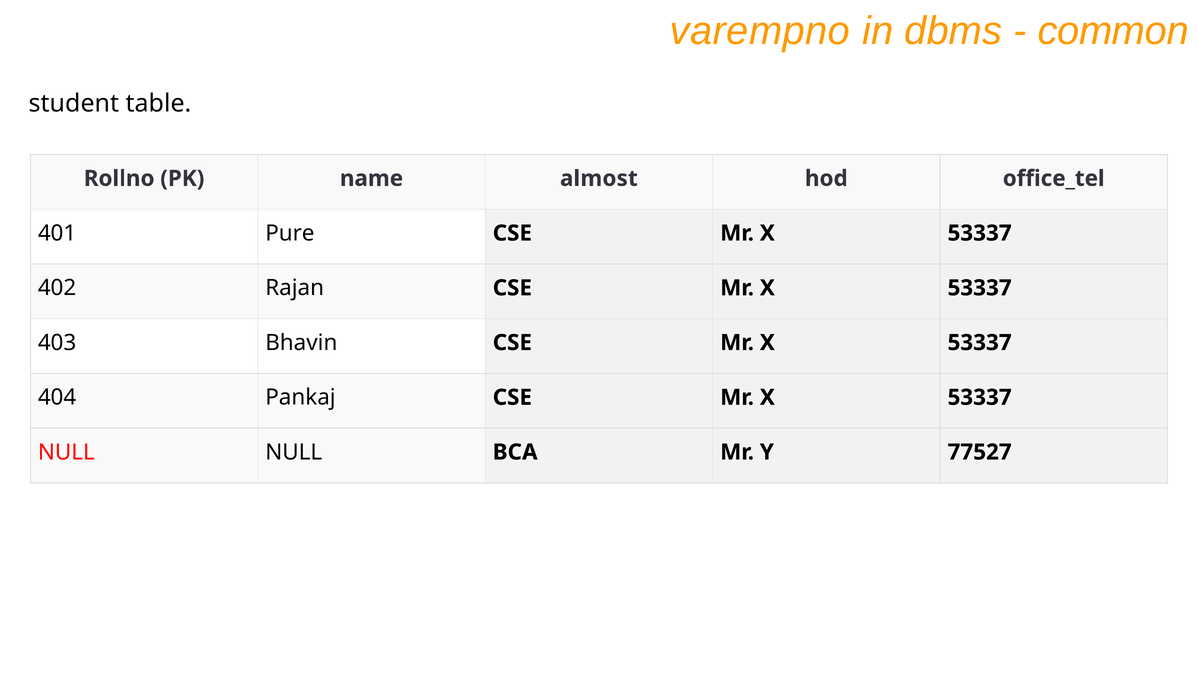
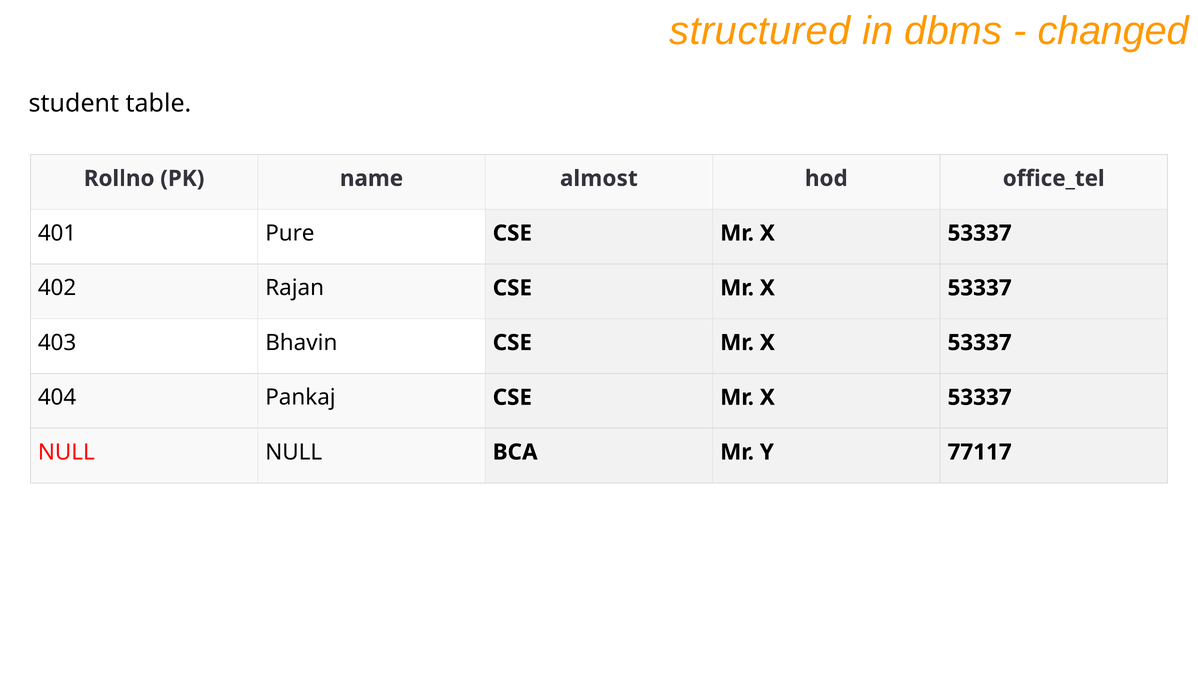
varempno: varempno -> structured
common: common -> changed
77527: 77527 -> 77117
